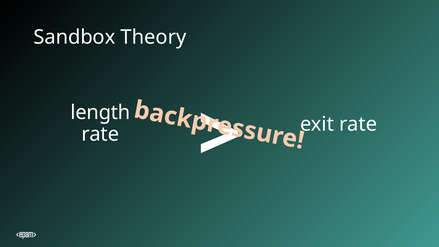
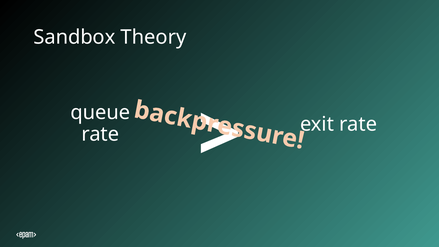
length: length -> queue
